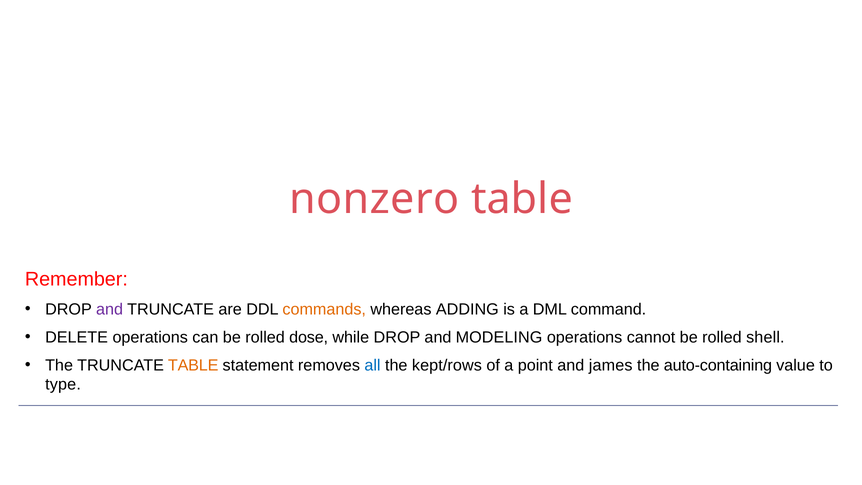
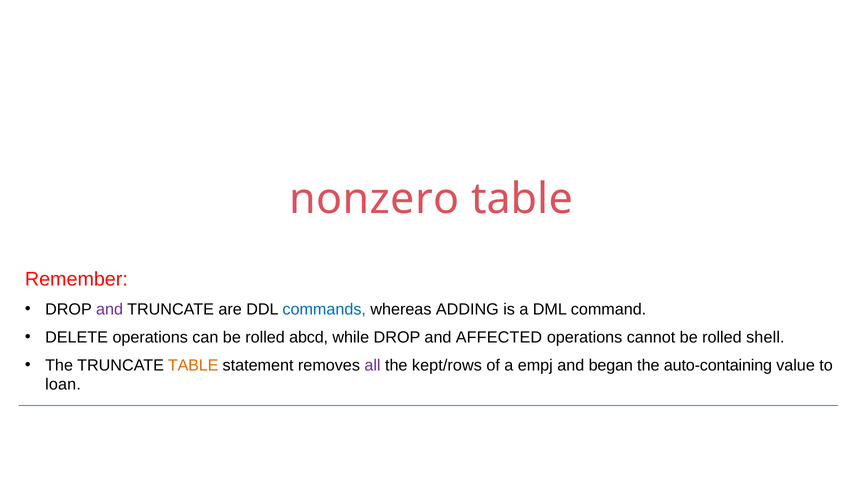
commands colour: orange -> blue
dose: dose -> abcd
MODELING: MODELING -> AFFECTED
all colour: blue -> purple
point: point -> empj
james: james -> began
type: type -> loan
